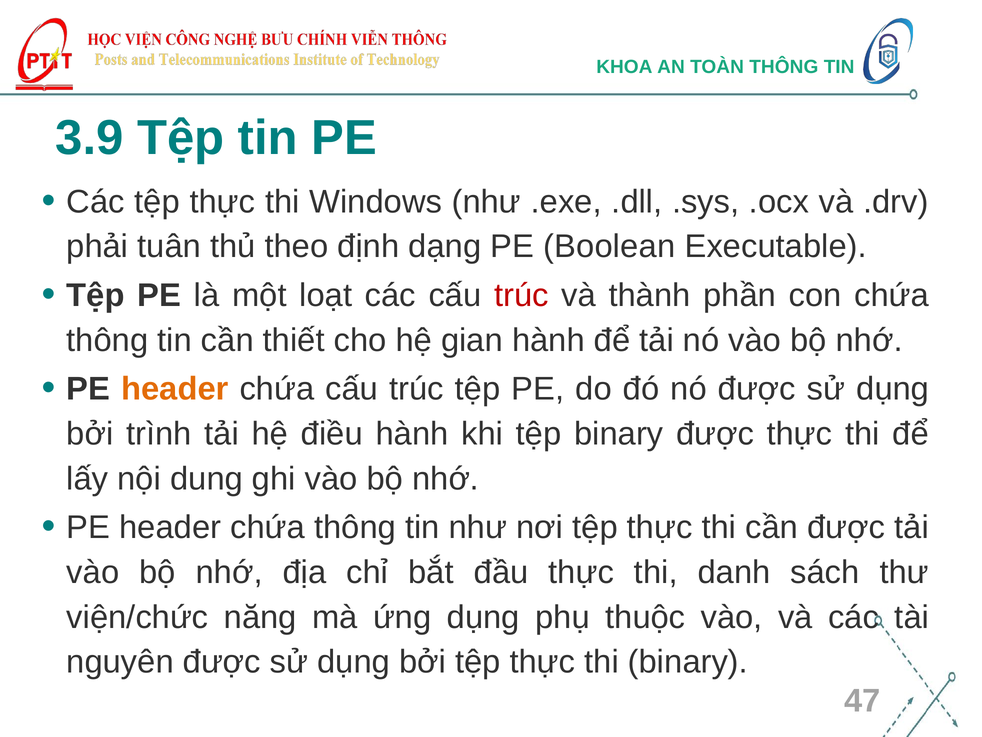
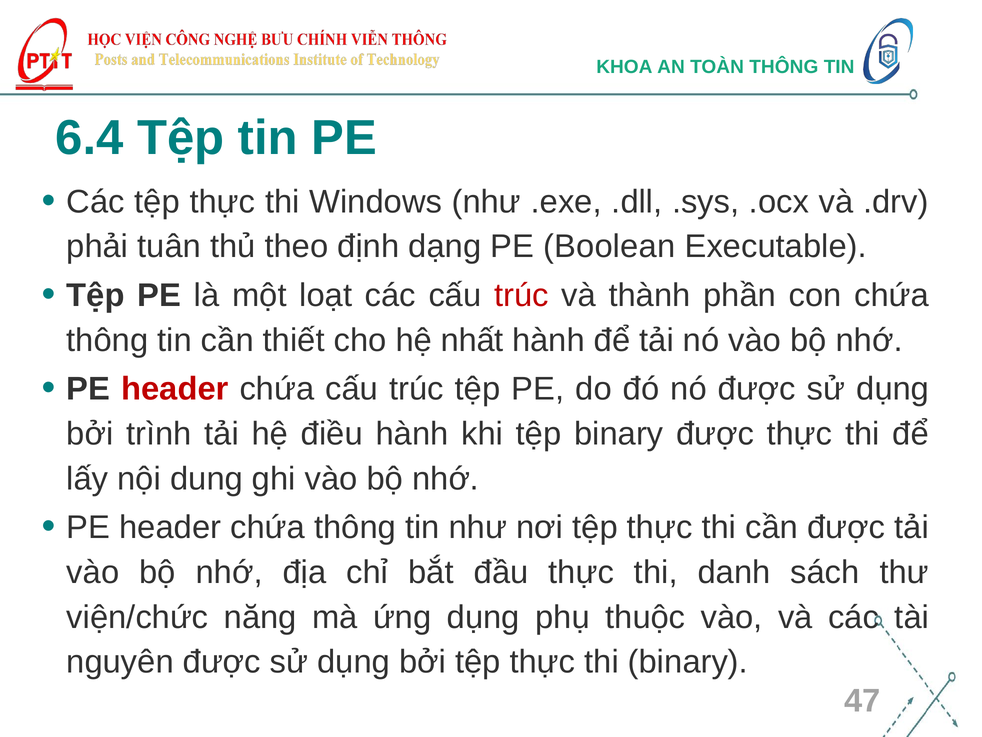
3.9: 3.9 -> 6.4
gian: gian -> nhất
header at (175, 389) colour: orange -> red
